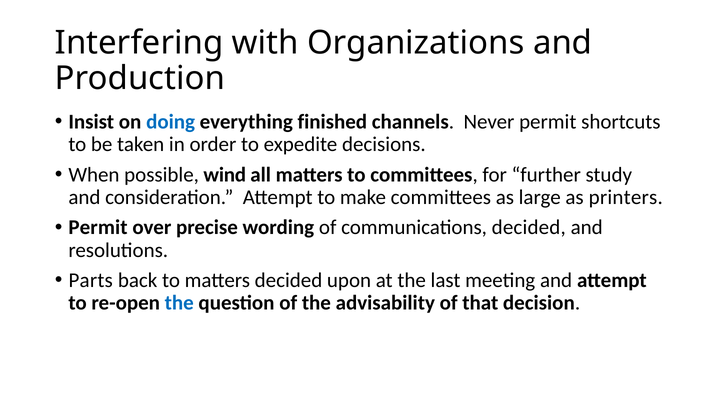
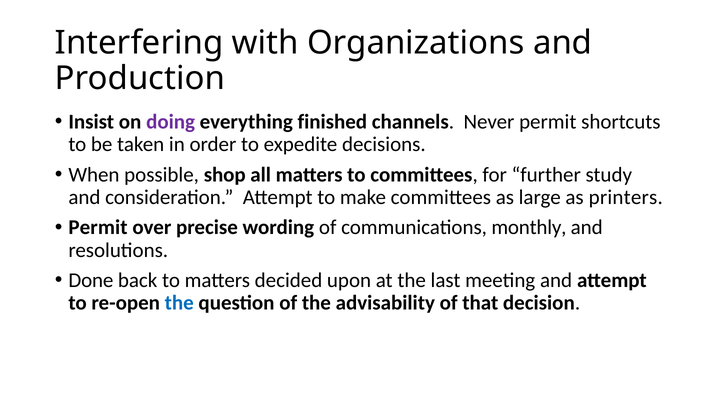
doing colour: blue -> purple
wind: wind -> shop
communications decided: decided -> monthly
Parts: Parts -> Done
